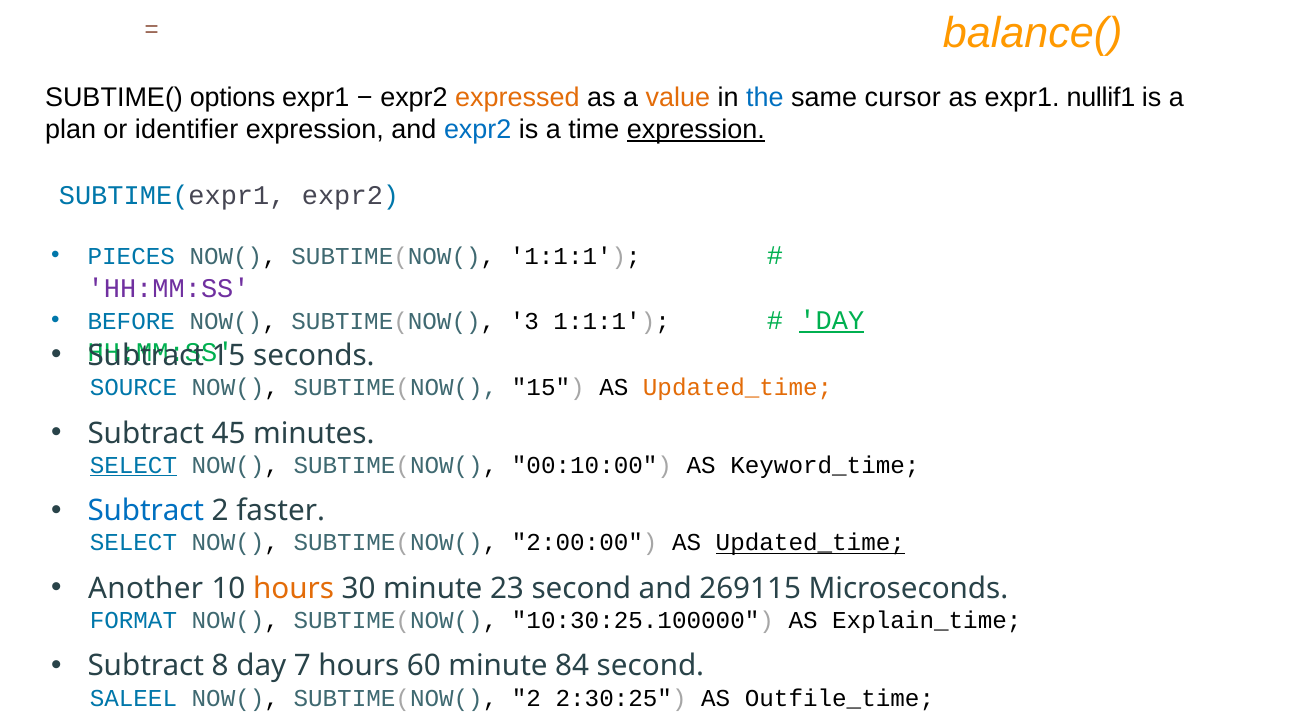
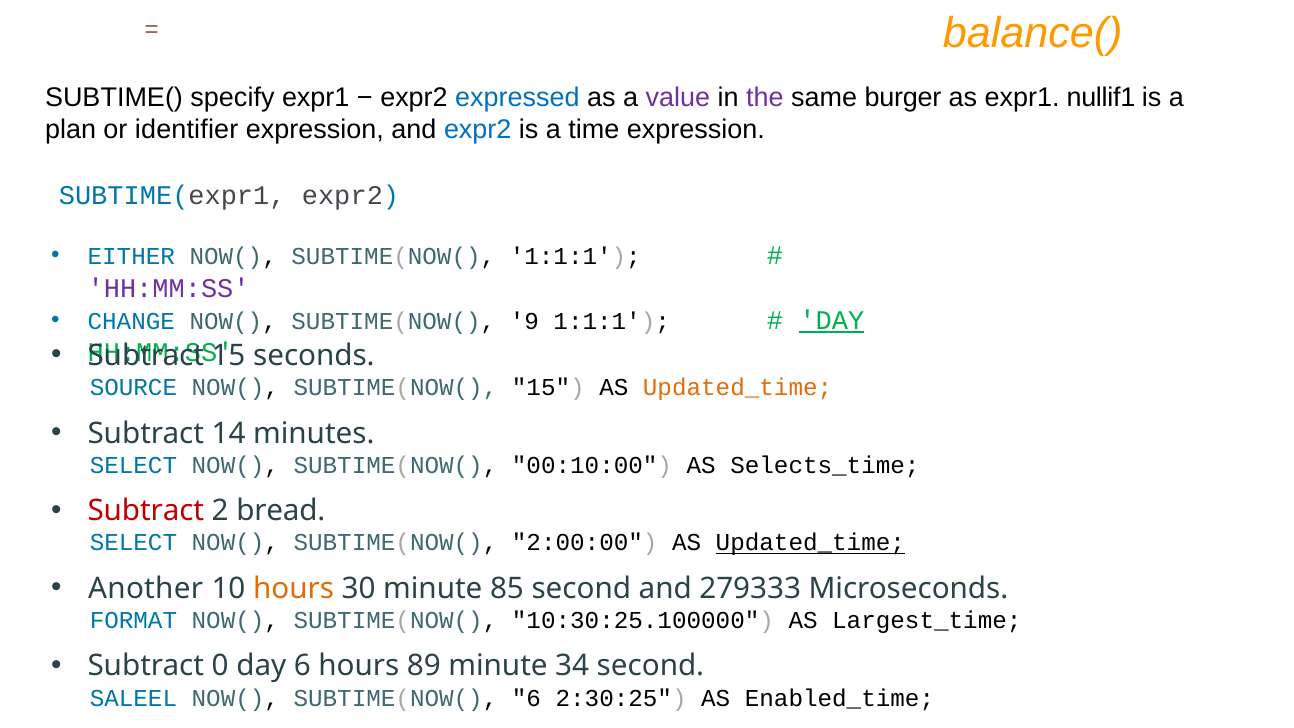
options: options -> specify
expressed colour: orange -> blue
value colour: orange -> purple
the colour: blue -> purple
cursor: cursor -> burger
expression at (696, 130) underline: present -> none
PIECES: PIECES -> EITHER
BEFORE: BEFORE -> CHANGE
3: 3 -> 9
45: 45 -> 14
SELECT at (133, 465) underline: present -> none
Keyword_time: Keyword_time -> Selects_time
Subtract at (146, 511) colour: blue -> red
faster: faster -> bread
23: 23 -> 85
269115: 269115 -> 279333
Explain_time: Explain_time -> Largest_time
8: 8 -> 0
day 7: 7 -> 6
60: 60 -> 89
84: 84 -> 34
SUBTIME(NOW( 2: 2 -> 6
Outfile_time: Outfile_time -> Enabled_time
